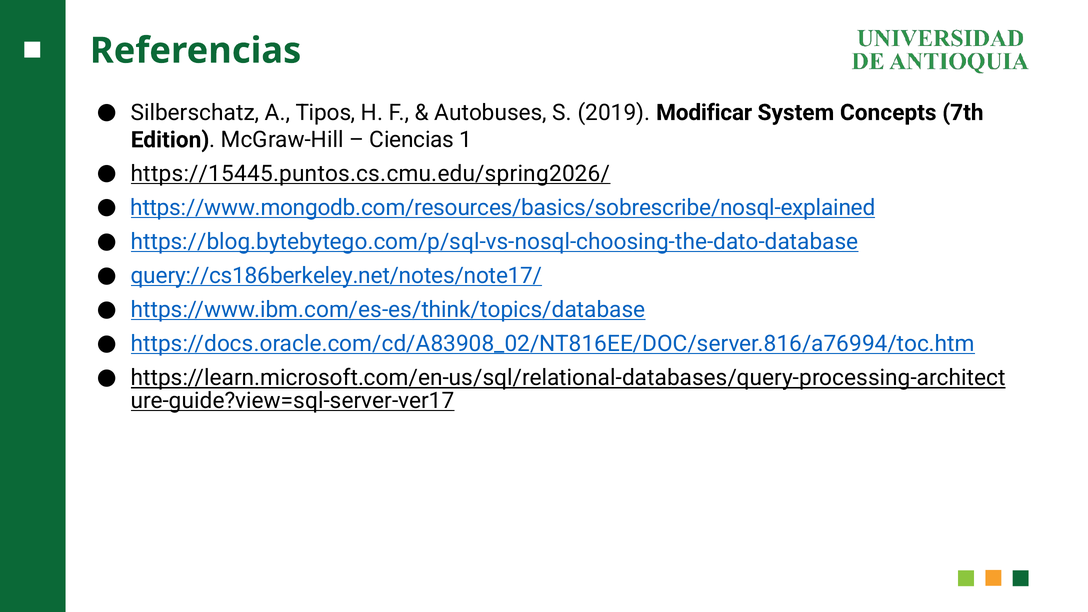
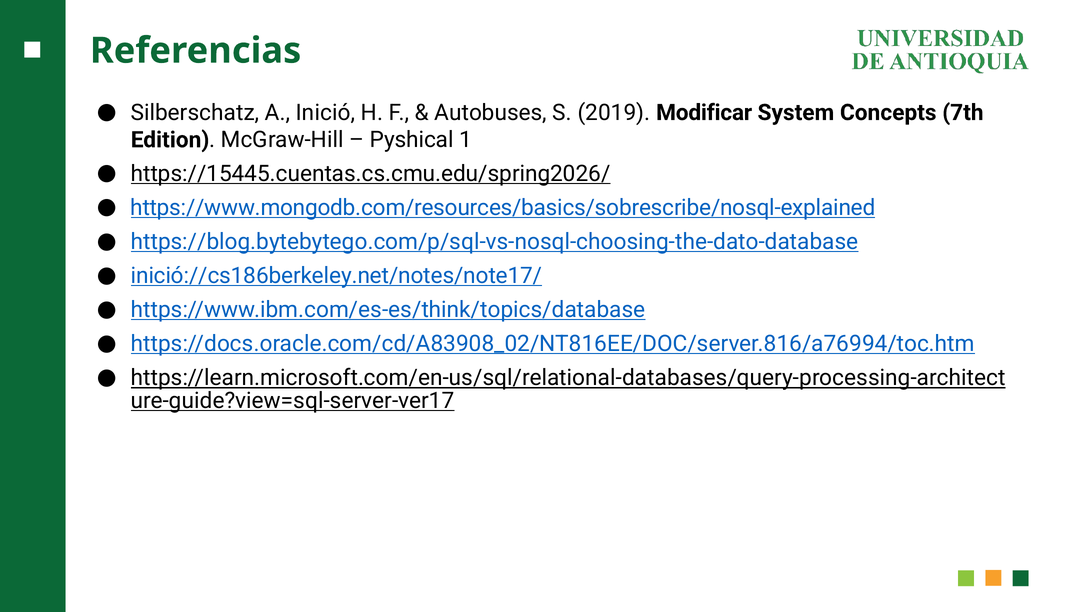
Tipos: Tipos -> Inició
Ciencias: Ciencias -> Pyshical
https://15445.puntos.cs.cmu.edu/spring2026/: https://15445.puntos.cs.cmu.edu/spring2026/ -> https://15445.cuentas.cs.cmu.edu/spring2026/
query://cs186berkeley.net/notes/note17/: query://cs186berkeley.net/notes/note17/ -> inició://cs186berkeley.net/notes/note17/
